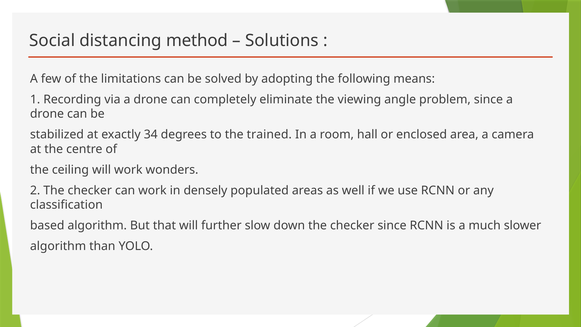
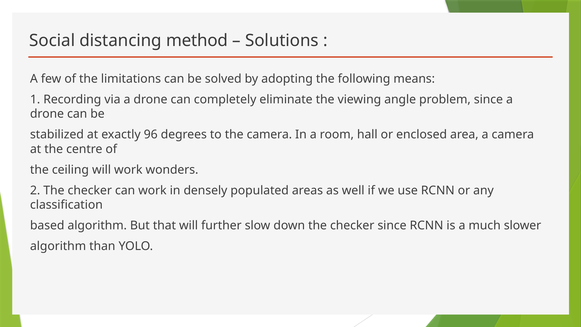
34: 34 -> 96
the trained: trained -> camera
